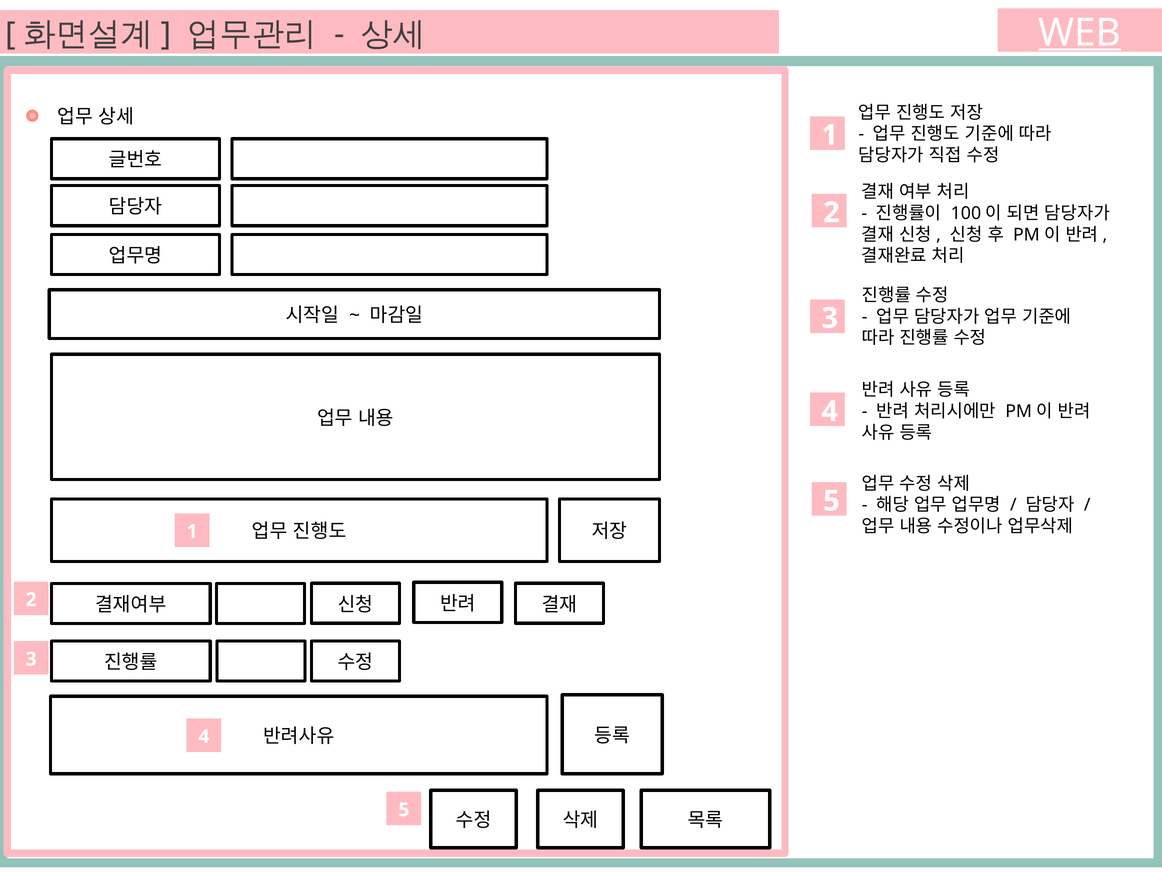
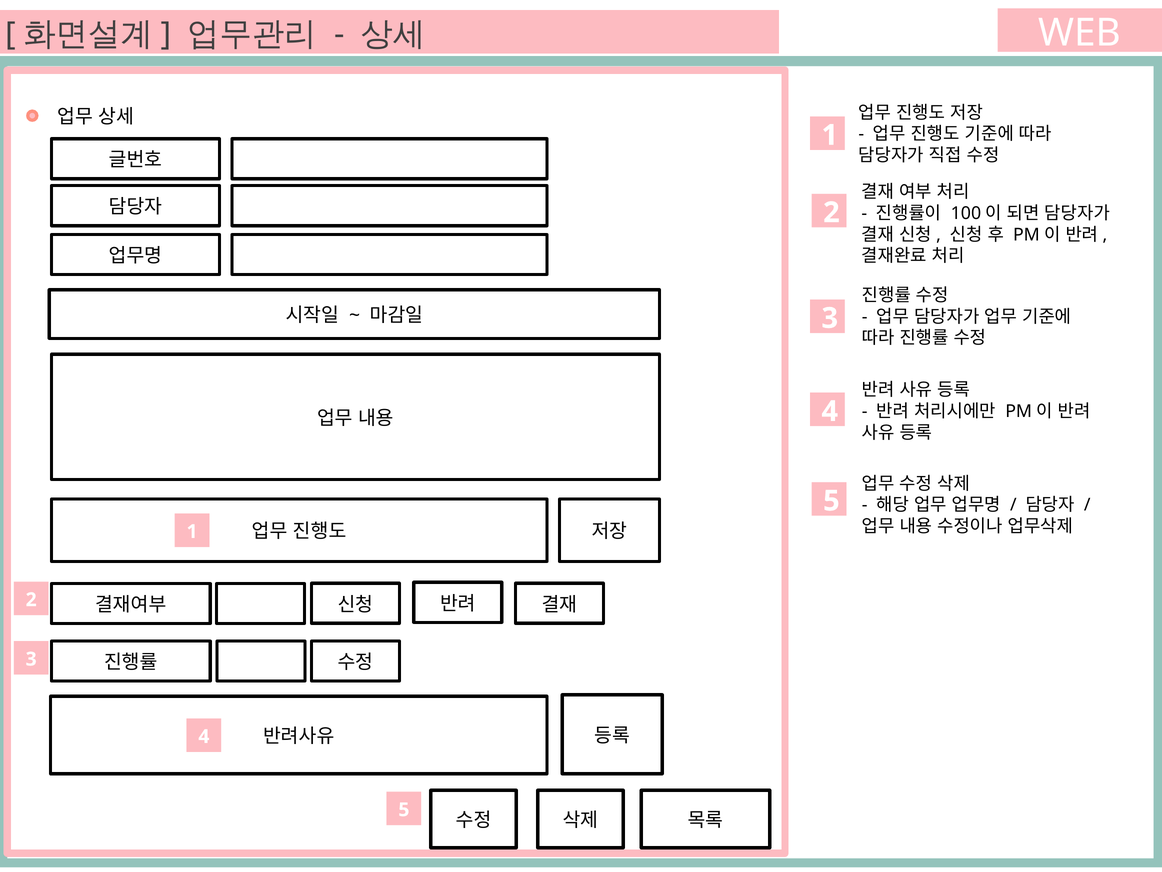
WEB underline: present -> none
